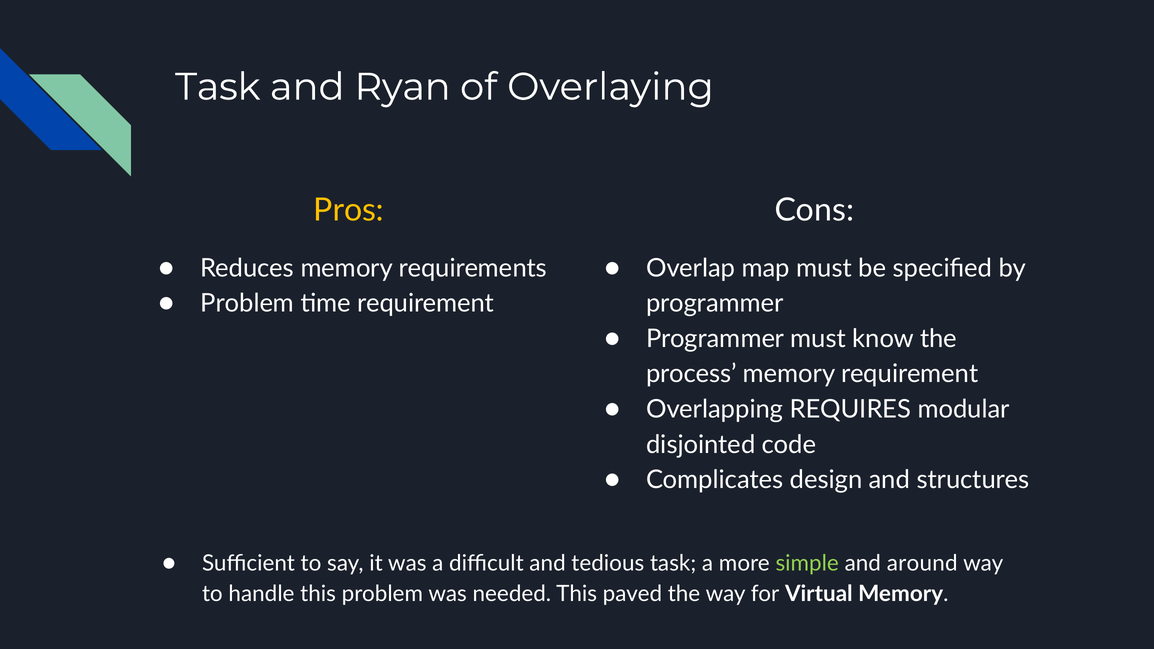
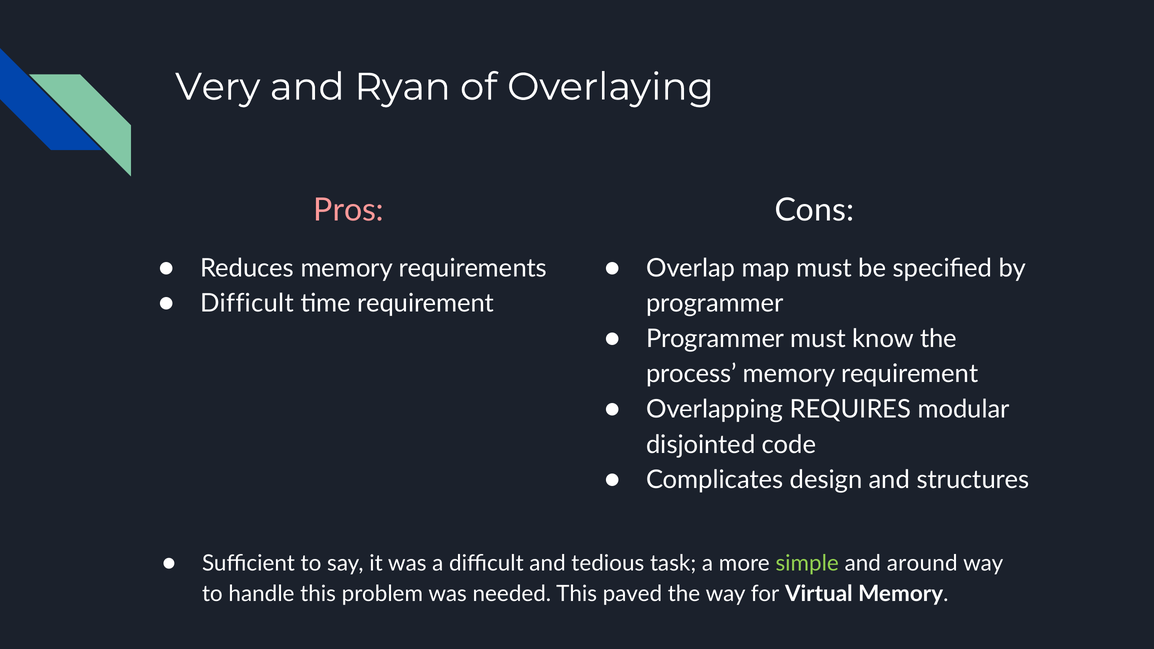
Task at (218, 87): Task -> Very
Pros colour: yellow -> pink
Problem at (247, 303): Problem -> Difficult
